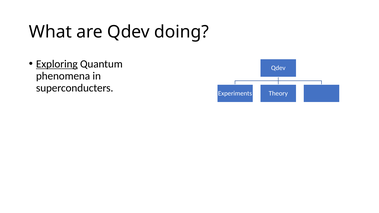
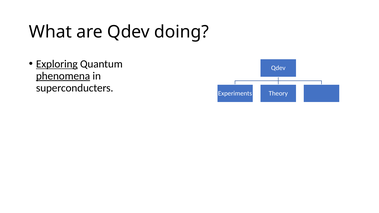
phenomena underline: none -> present
